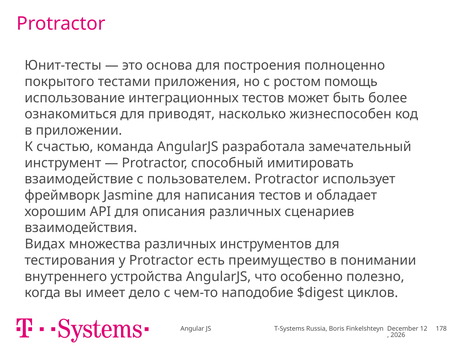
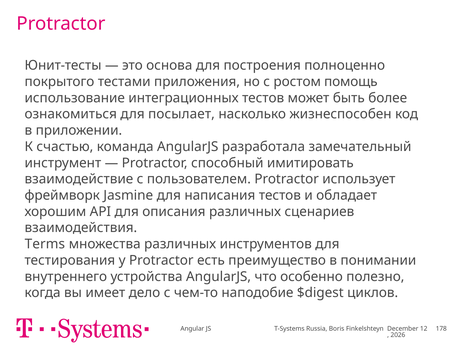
приводят: приводят -> посылает
Видах: Видах -> Terms
